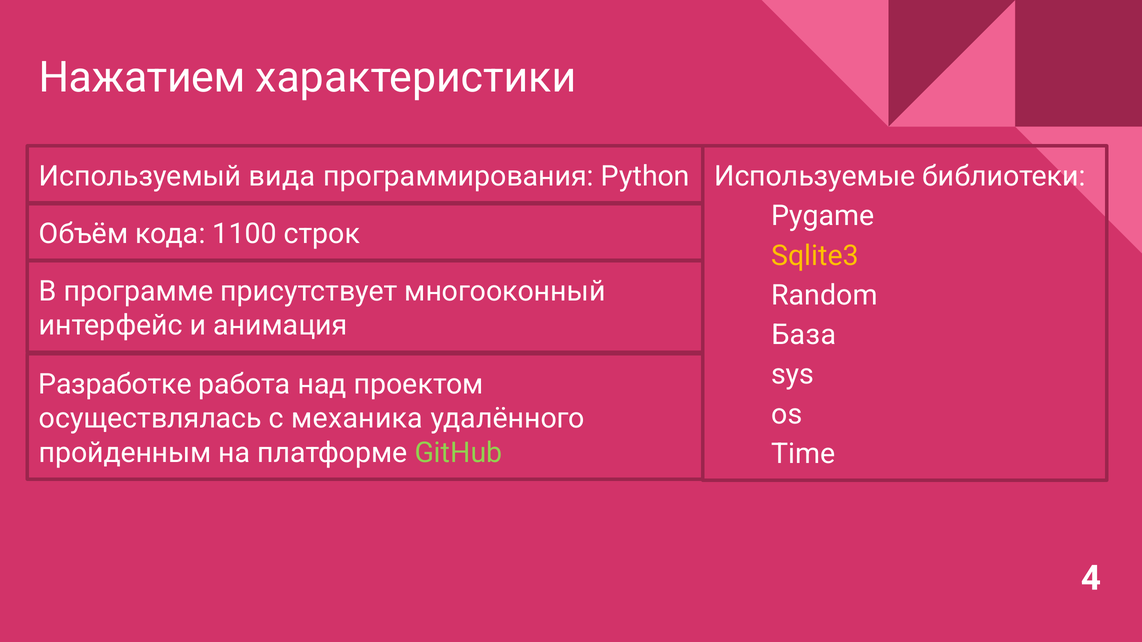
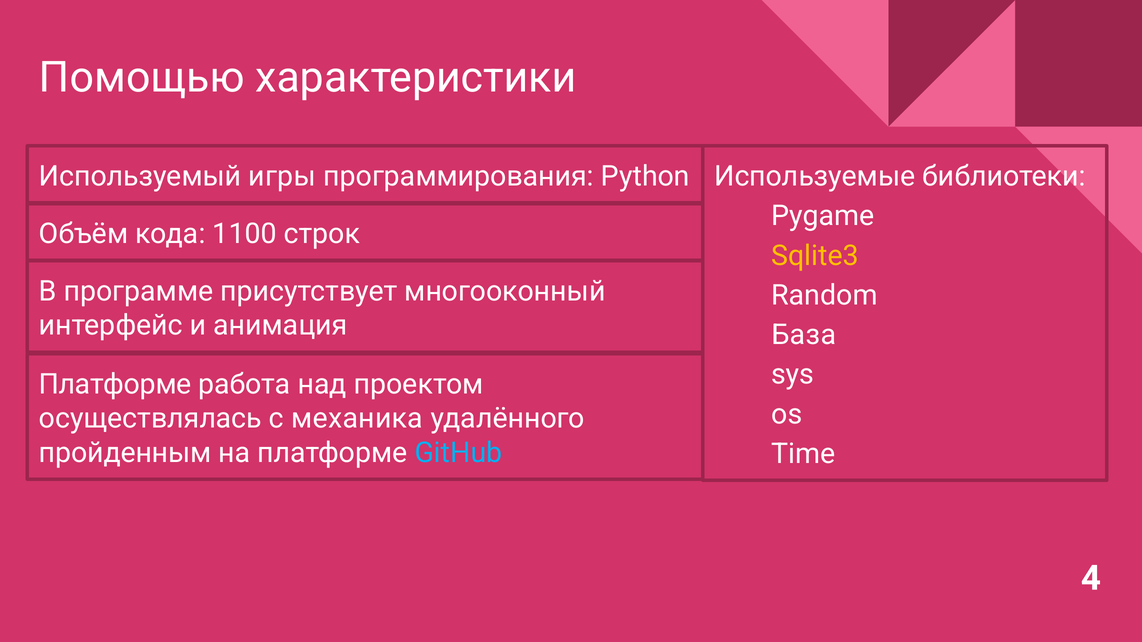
Нажатием: Нажатием -> Помощью
вида: вида -> игры
Разработке at (115, 384): Разработке -> Платформе
GitHub colour: light green -> light blue
